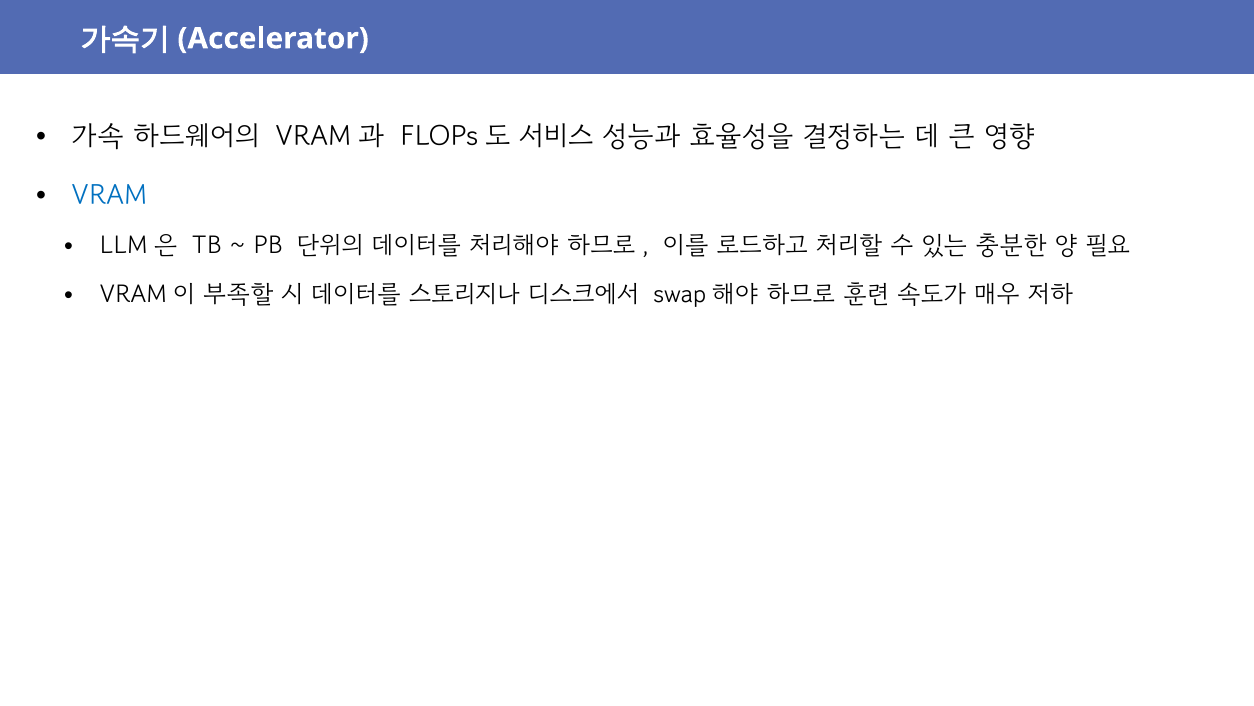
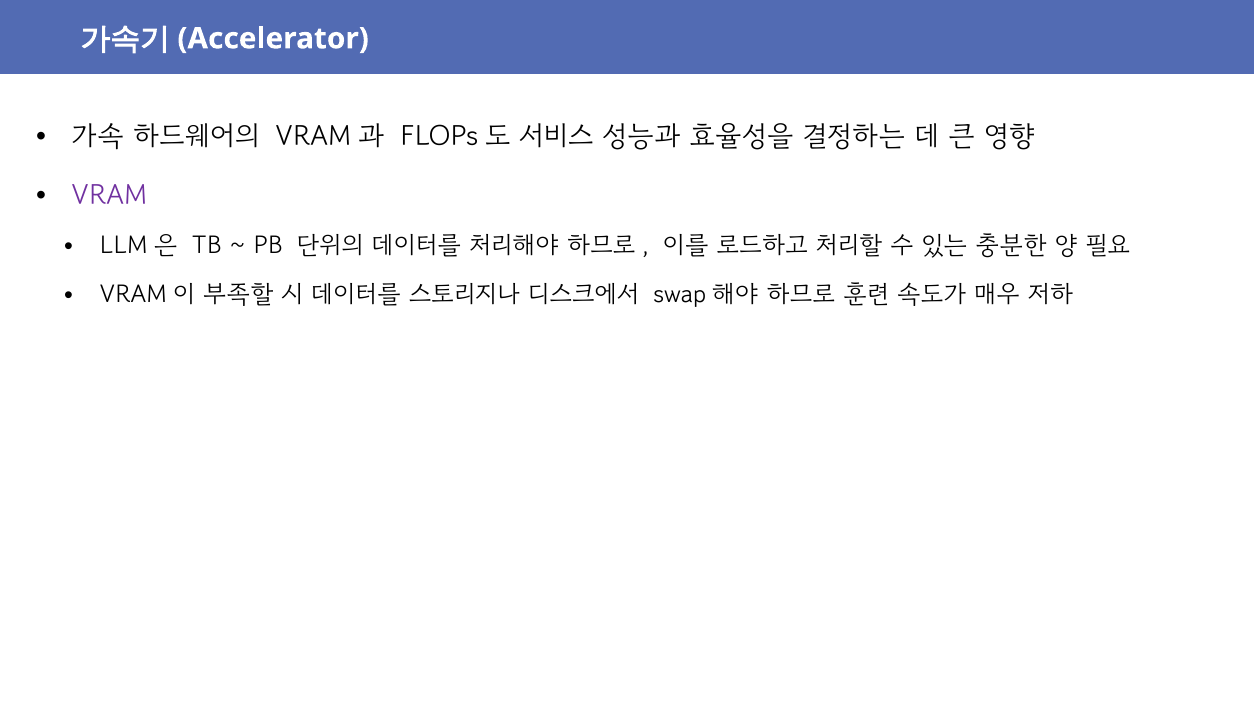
VRAM colour: blue -> purple
